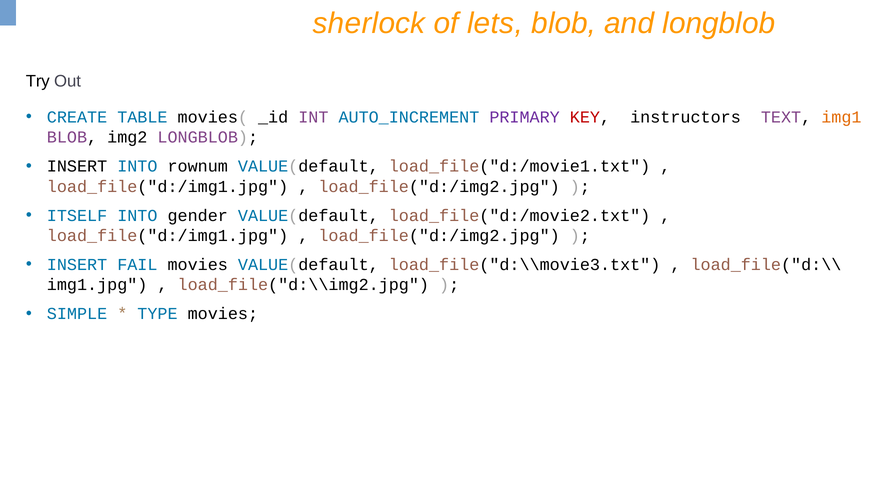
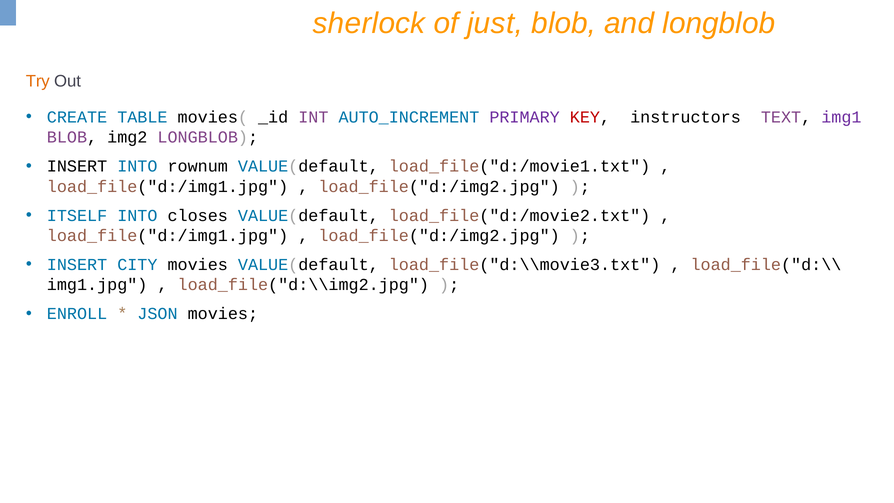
lets: lets -> just
Try colour: black -> orange
img1 colour: orange -> purple
gender: gender -> closes
FAIL: FAIL -> CITY
SIMPLE: SIMPLE -> ENROLL
TYPE: TYPE -> JSON
